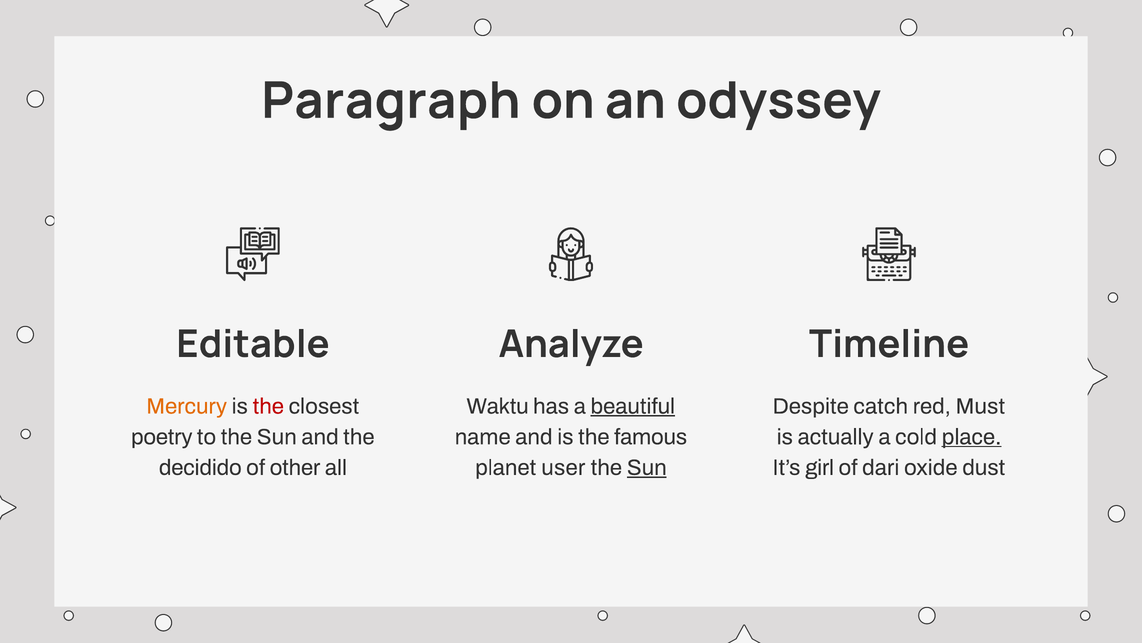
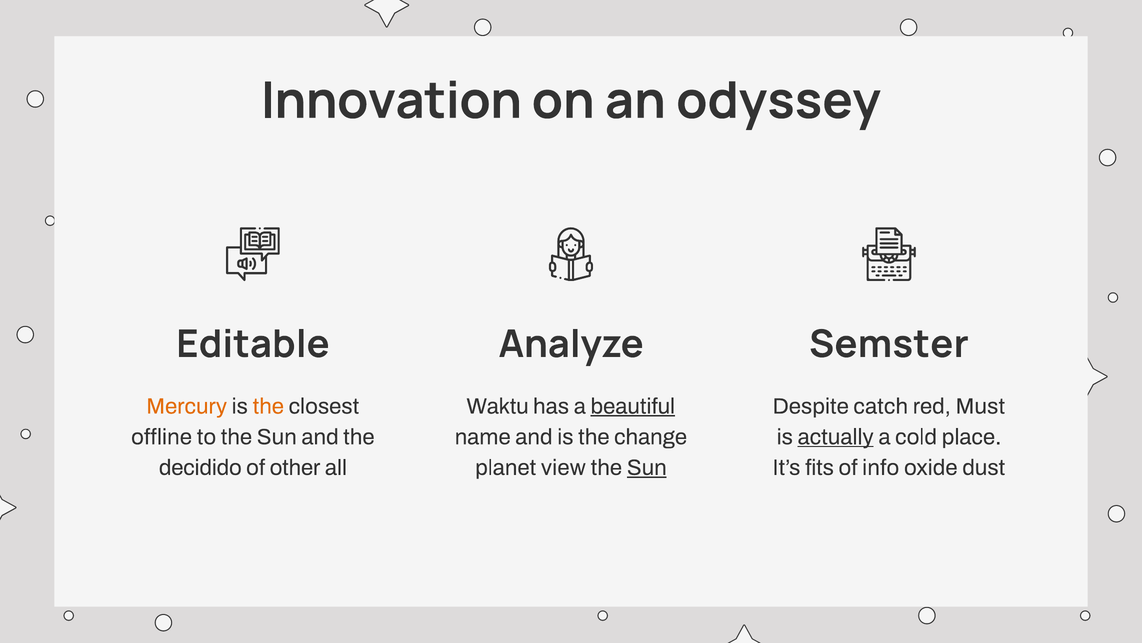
Paragraph: Paragraph -> Innovation
Timeline: Timeline -> Semster
the at (268, 406) colour: red -> orange
poetry: poetry -> offline
famous: famous -> change
actually underline: none -> present
place underline: present -> none
user: user -> view
girl: girl -> fits
dari: dari -> info
